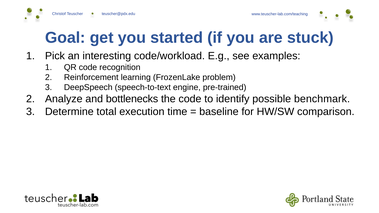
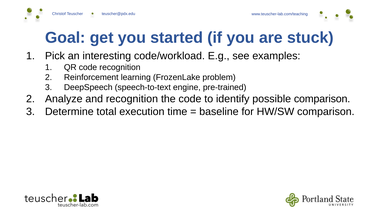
and bottlenecks: bottlenecks -> recognition
possible benchmark: benchmark -> comparison
